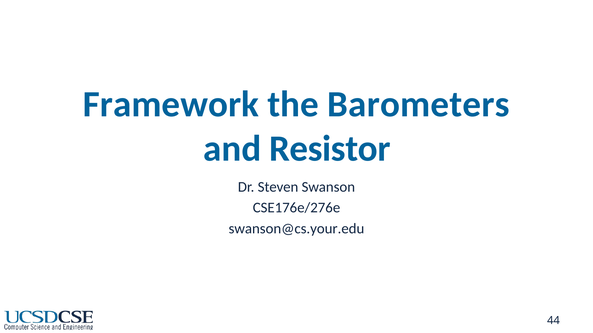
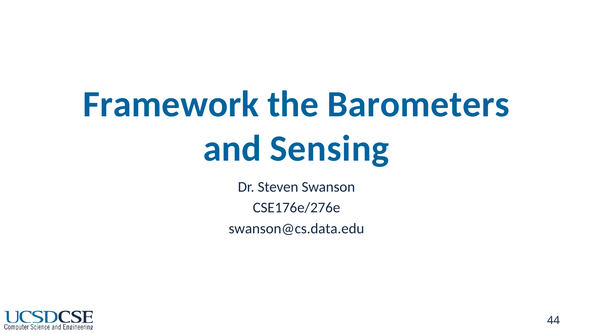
Resistor: Resistor -> Sensing
swanson@cs.your.edu: swanson@cs.your.edu -> swanson@cs.data.edu
